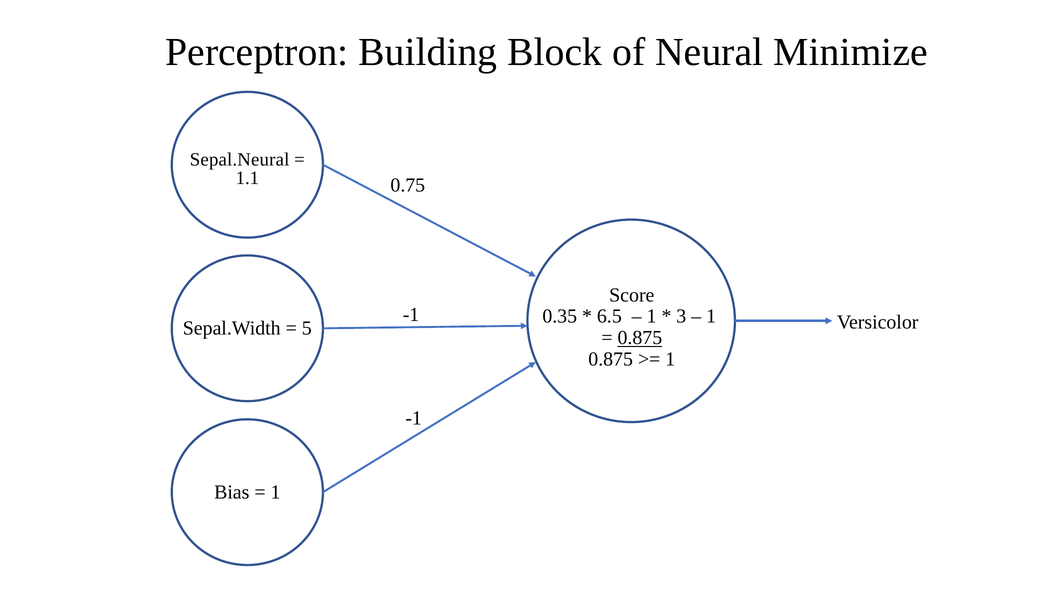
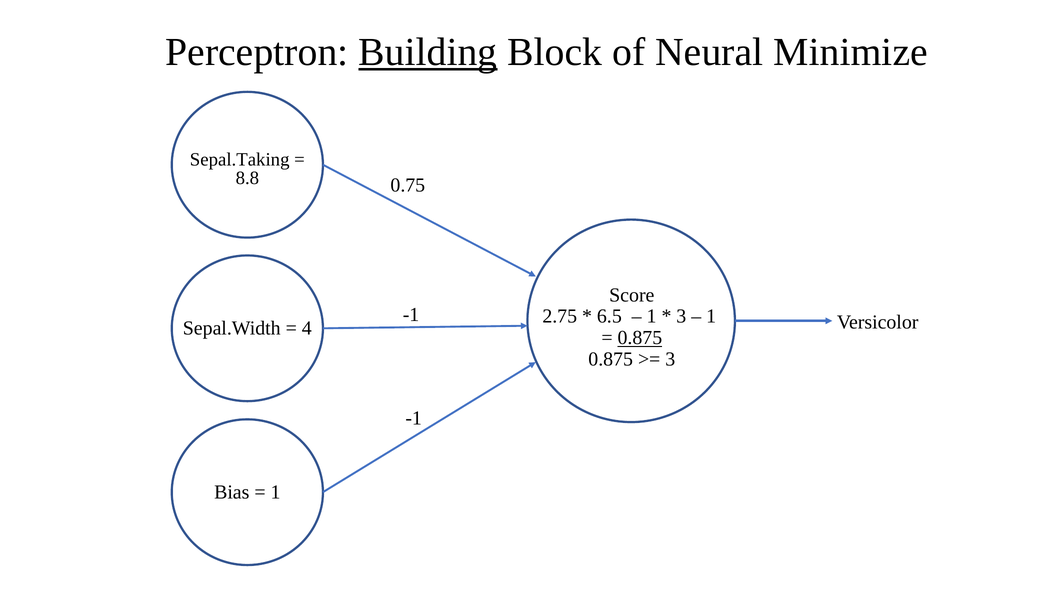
Building underline: none -> present
Sepal.Neural: Sepal.Neural -> Sepal.Taking
1.1: 1.1 -> 8.8
0.35: 0.35 -> 2.75
5: 5 -> 4
1 at (670, 360): 1 -> 3
